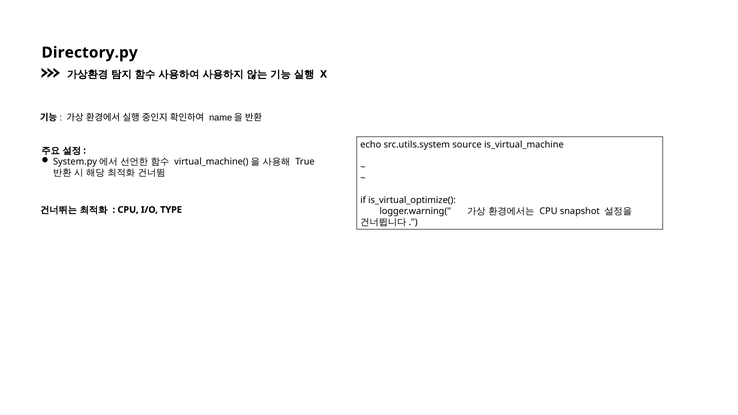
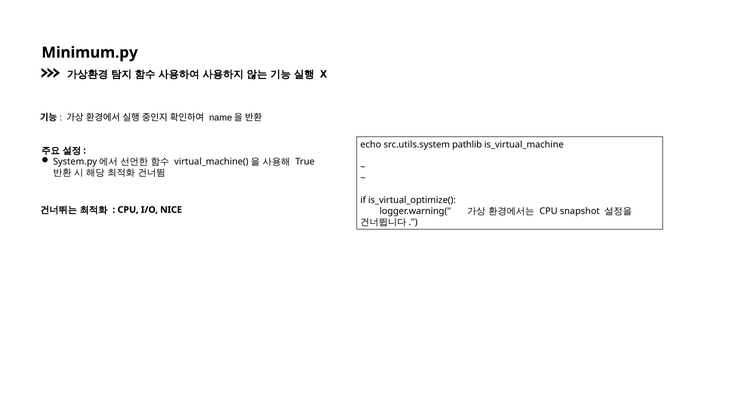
Directory.py: Directory.py -> Minimum.py
source: source -> pathlib
TYPE: TYPE -> NICE
